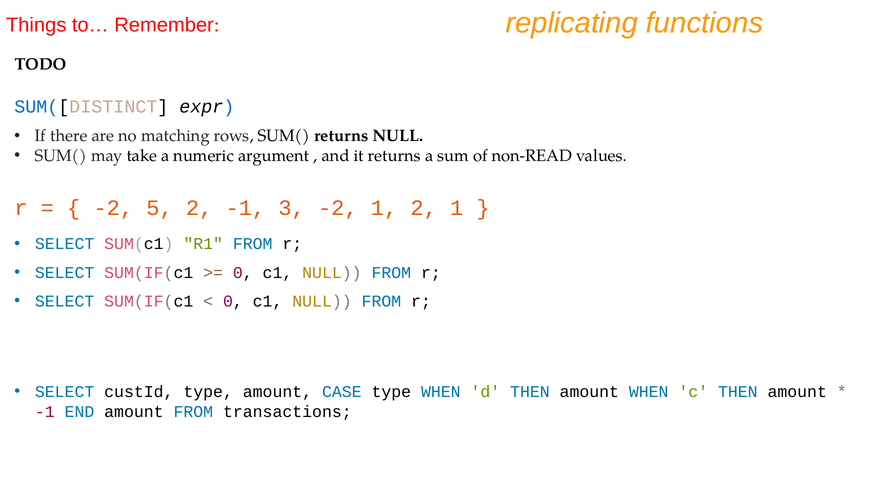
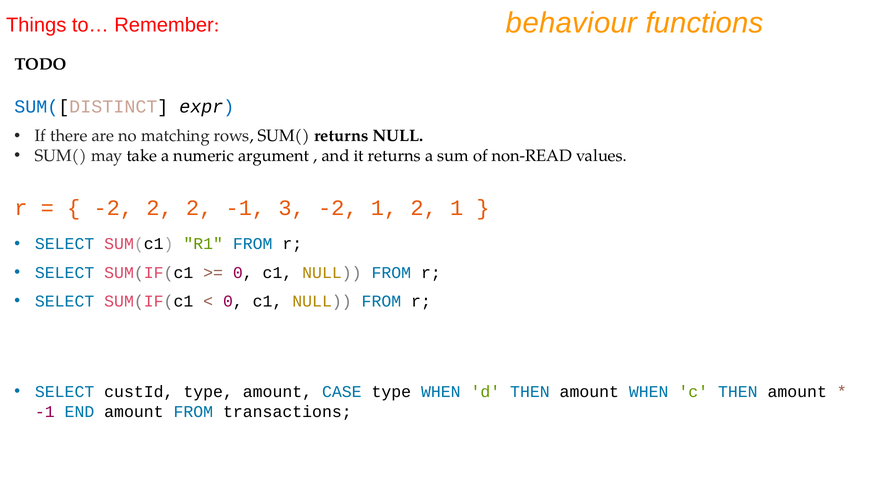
replicating: replicating -> behaviour
-2 5: 5 -> 2
